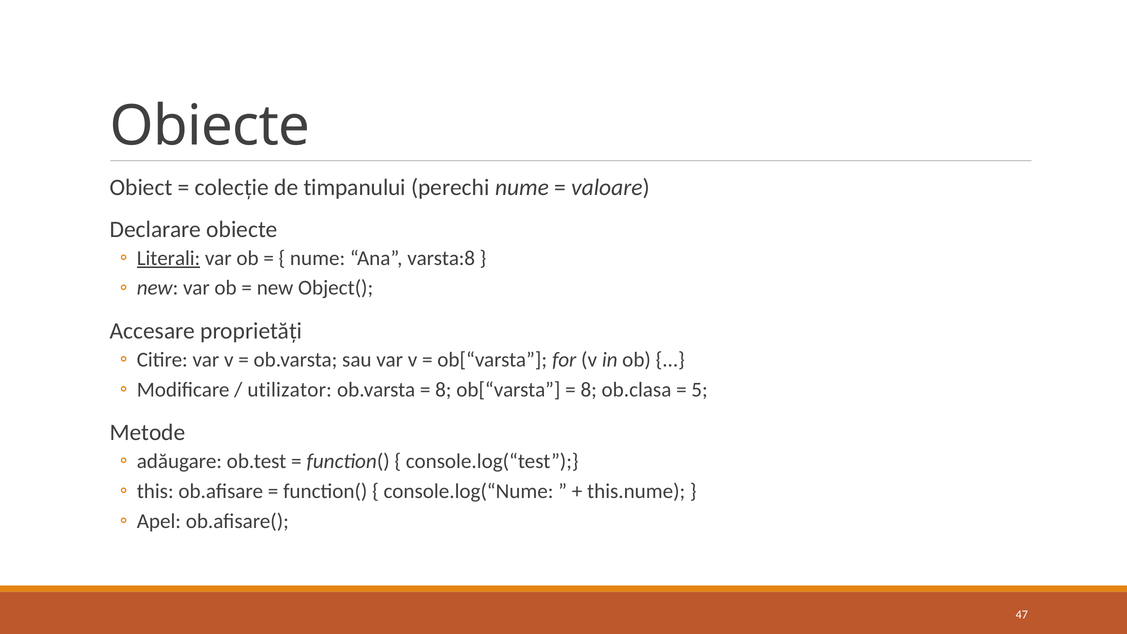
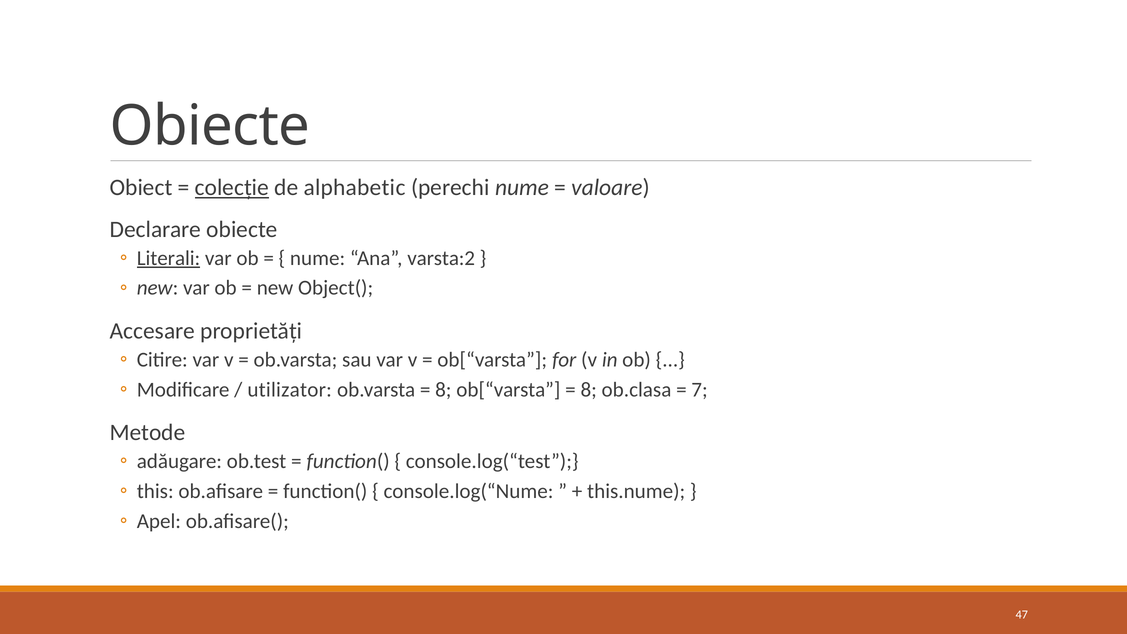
colecție underline: none -> present
timpanului: timpanului -> alphabetic
varsta:8: varsta:8 -> varsta:2
5: 5 -> 7
